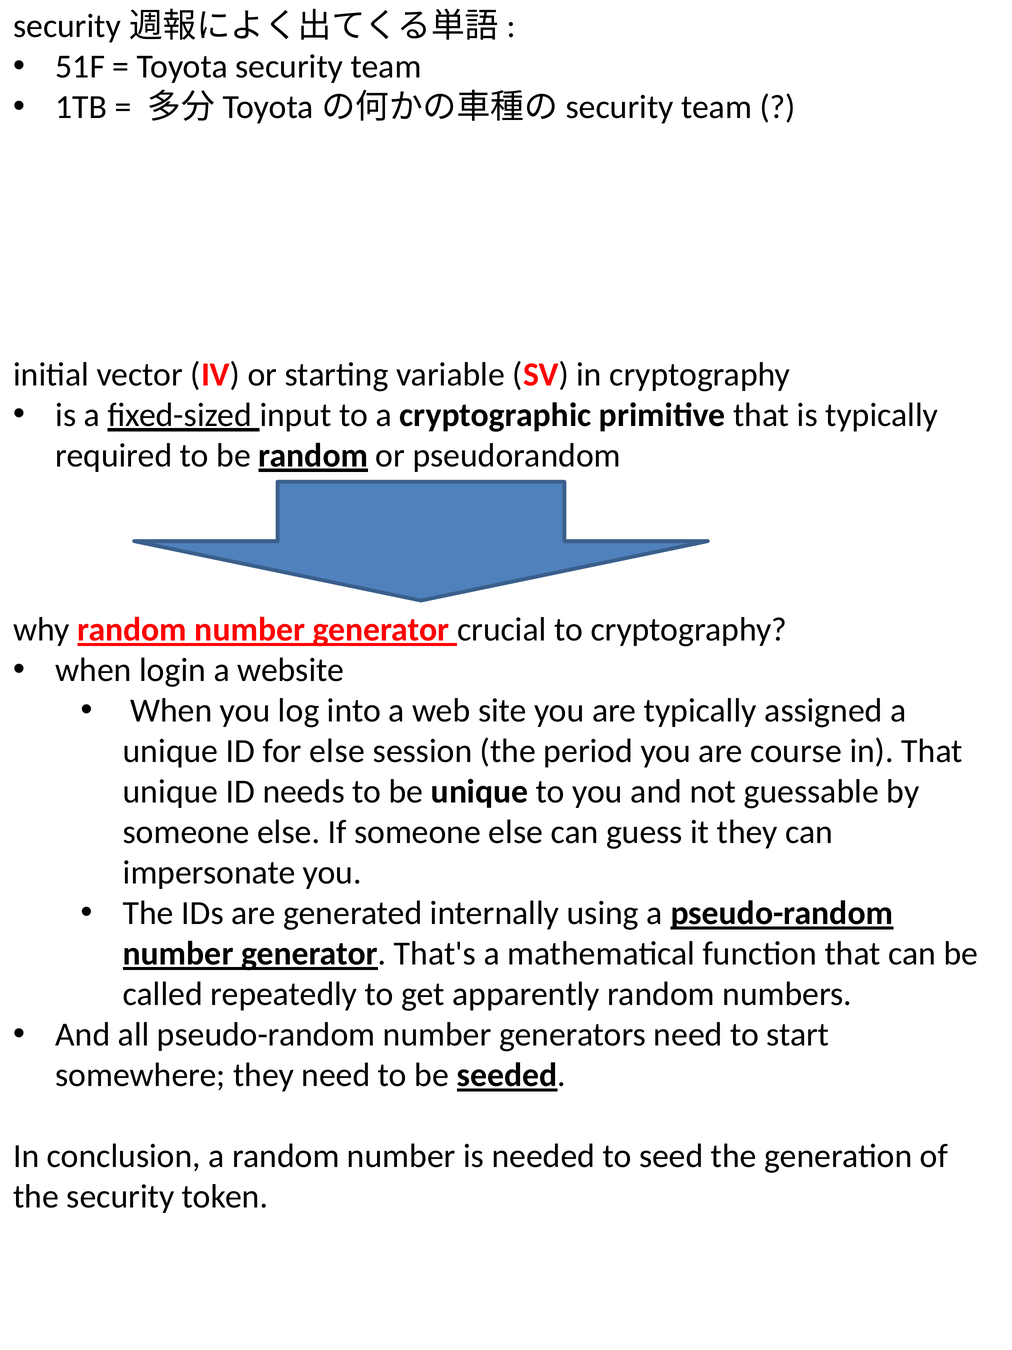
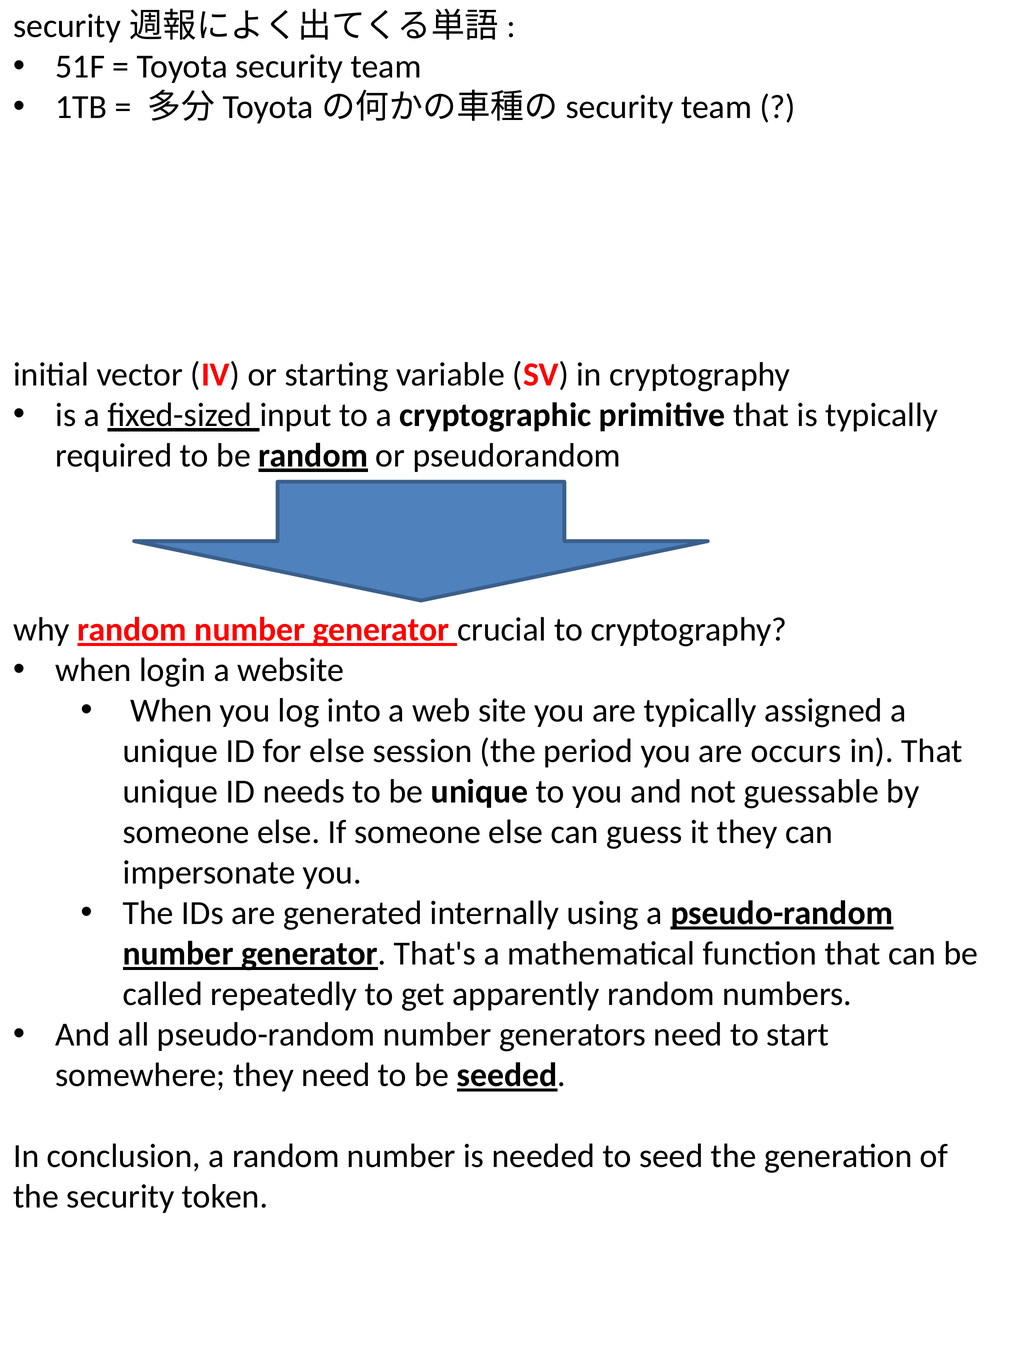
course: course -> occurs
